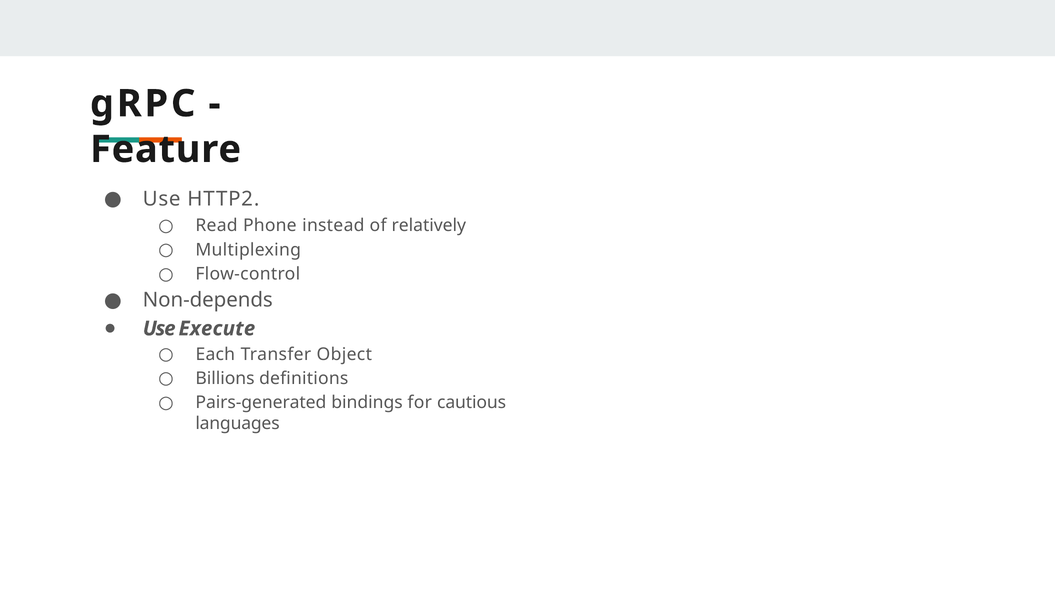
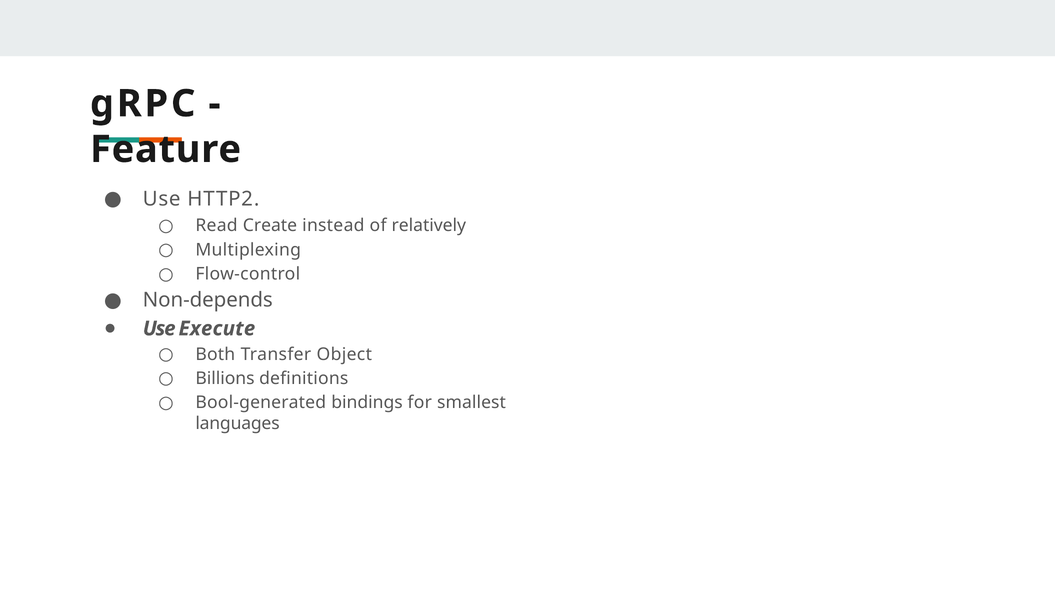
Phone: Phone -> Create
Each: Each -> Both
Pairs-generated: Pairs-generated -> Bool-generated
cautious: cautious -> smallest
